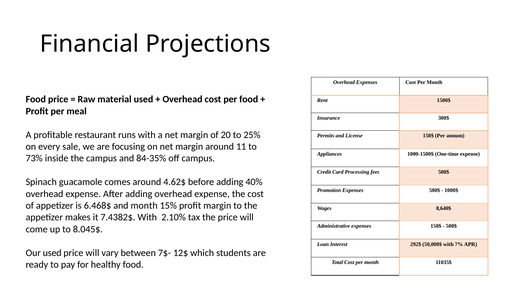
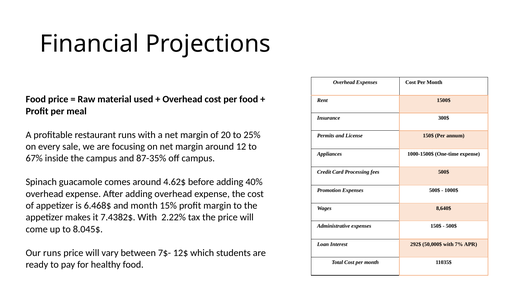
11: 11 -> 12
73%: 73% -> 67%
84-35%: 84-35% -> 87-35%
2.10%: 2.10% -> 2.22%
Our used: used -> runs
